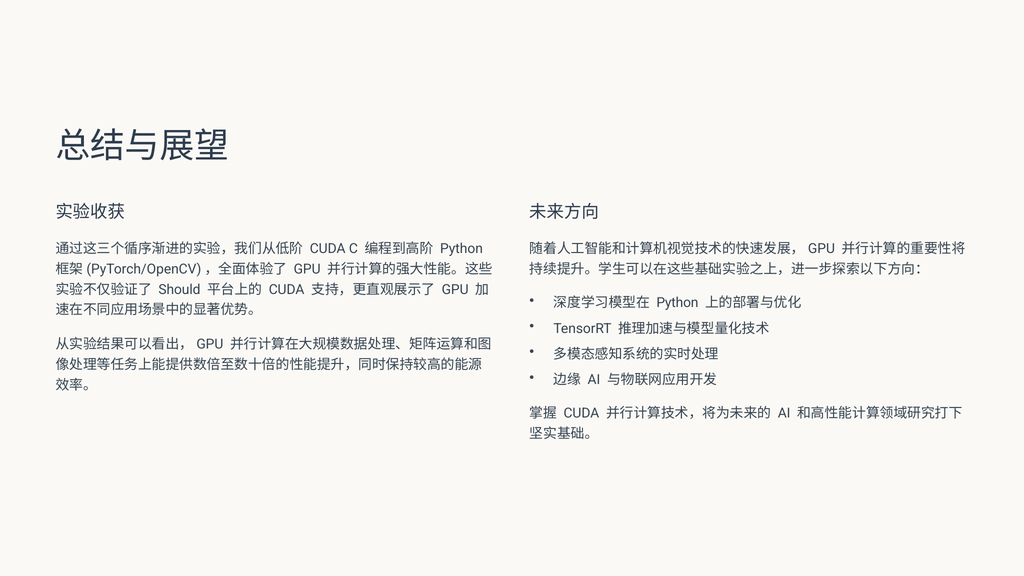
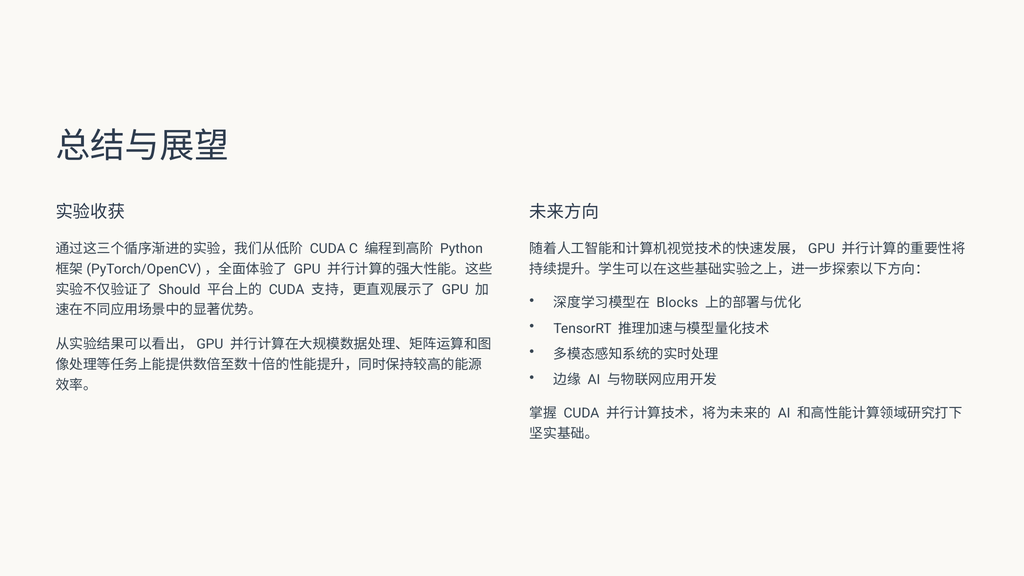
Python at (677, 303): Python -> Blocks
